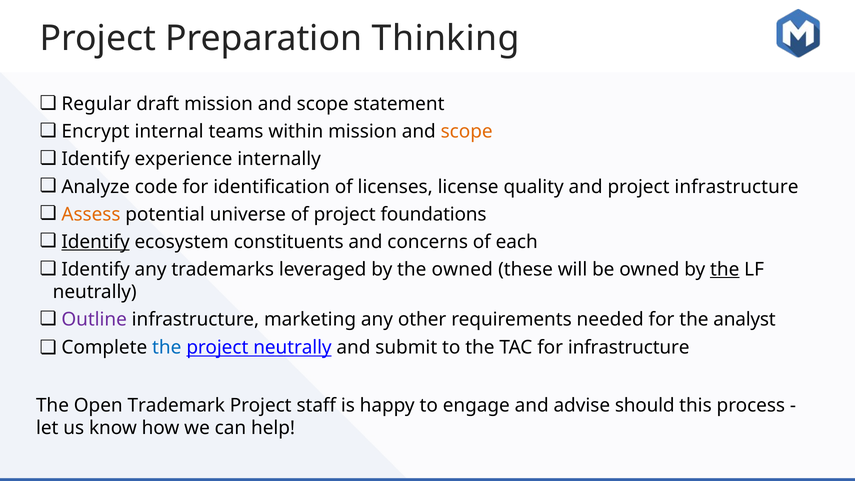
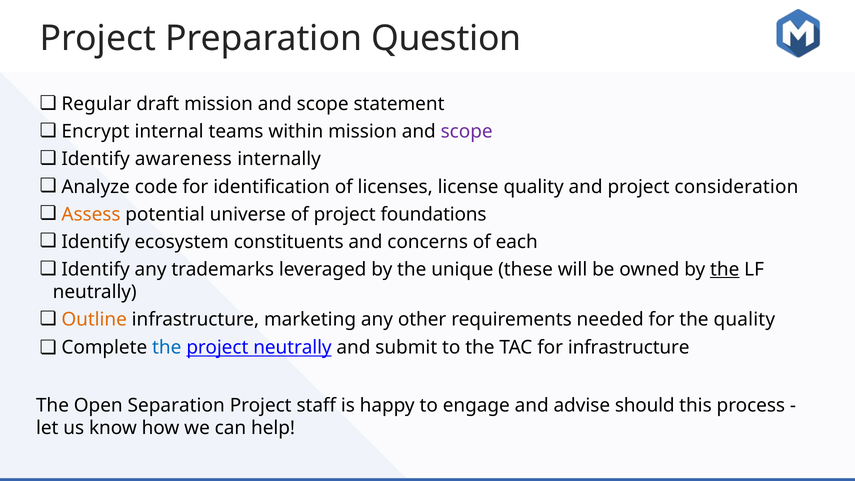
Thinking: Thinking -> Question
scope at (467, 132) colour: orange -> purple
experience: experience -> awareness
project infrastructure: infrastructure -> consideration
Identify at (96, 242) underline: present -> none
the owned: owned -> unique
Outline colour: purple -> orange
the analyst: analyst -> quality
Trademark: Trademark -> Separation
